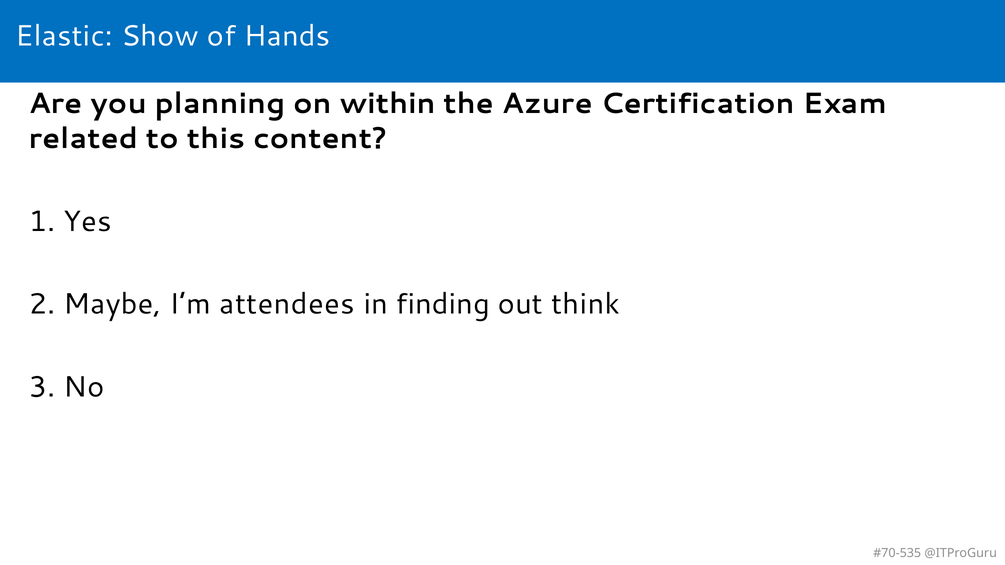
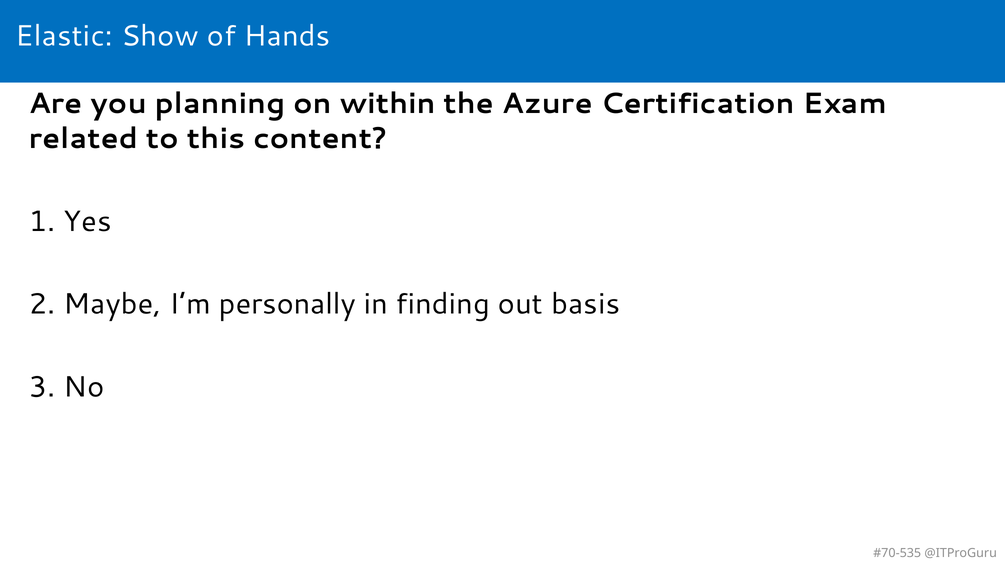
attendees: attendees -> personally
think: think -> basis
